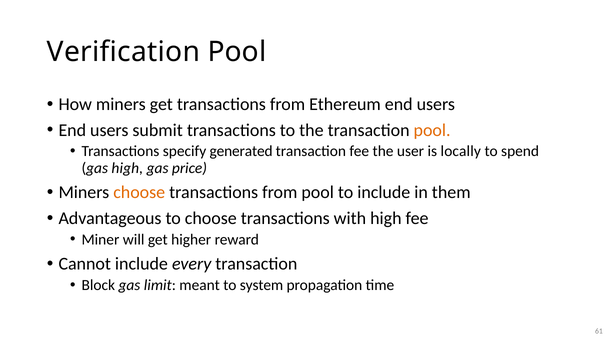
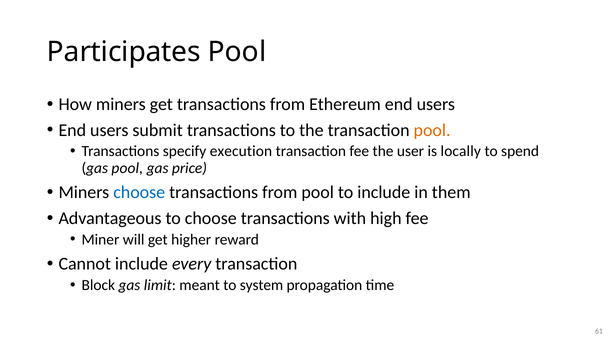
Verification: Verification -> Participates
generated: generated -> execution
gas high: high -> pool
choose at (139, 192) colour: orange -> blue
